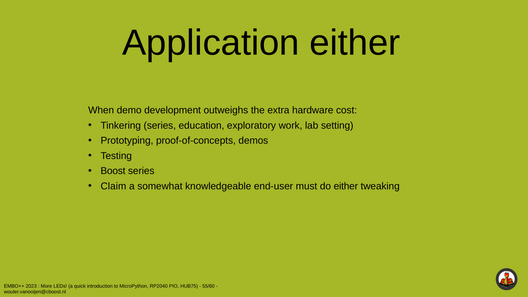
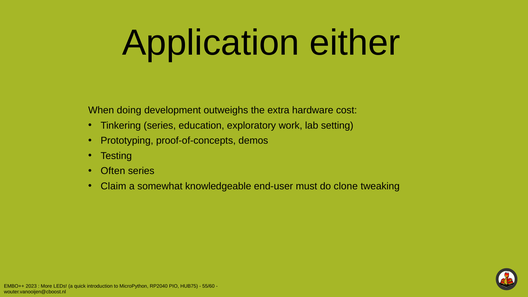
demo: demo -> doing
Boost: Boost -> Often
do either: either -> clone
